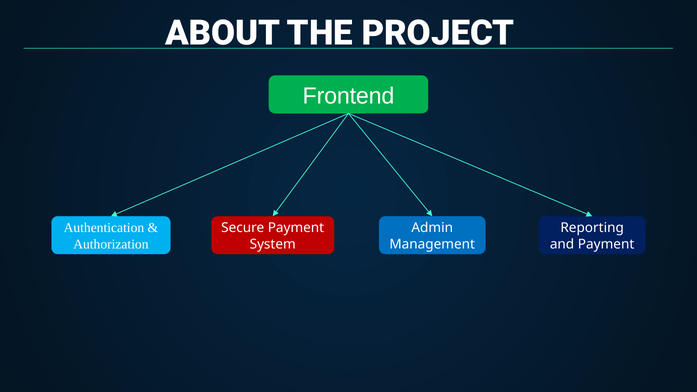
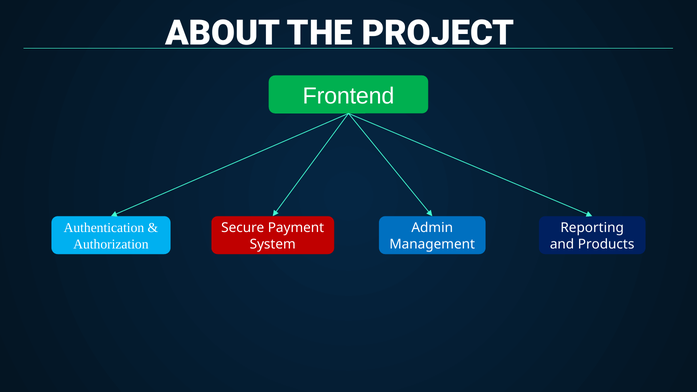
and Payment: Payment -> Products
